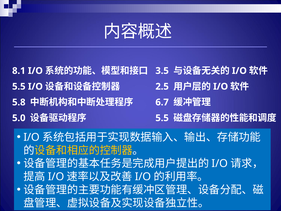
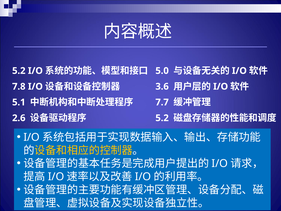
8.1 at (19, 71): 8.1 -> 5.2
3.5: 3.5 -> 5.0
5.5 at (19, 86): 5.5 -> 7.8
2.5: 2.5 -> 3.6
5.8: 5.8 -> 5.1
6.7: 6.7 -> 7.7
5.0: 5.0 -> 2.6
5.5 at (162, 118): 5.5 -> 5.2
